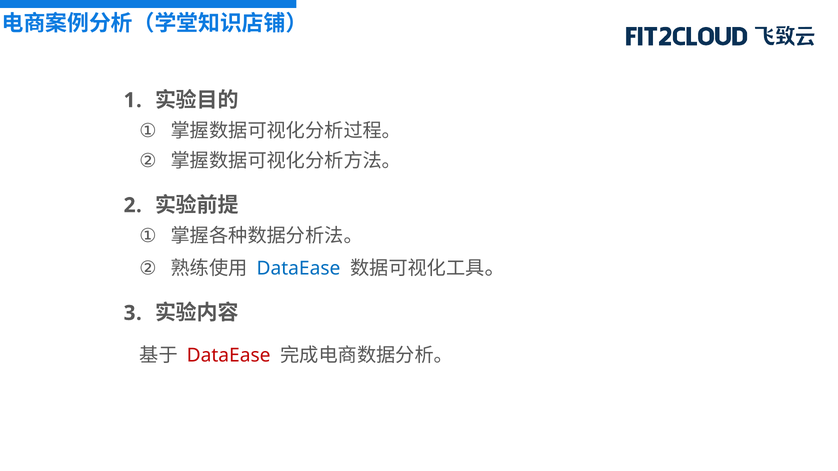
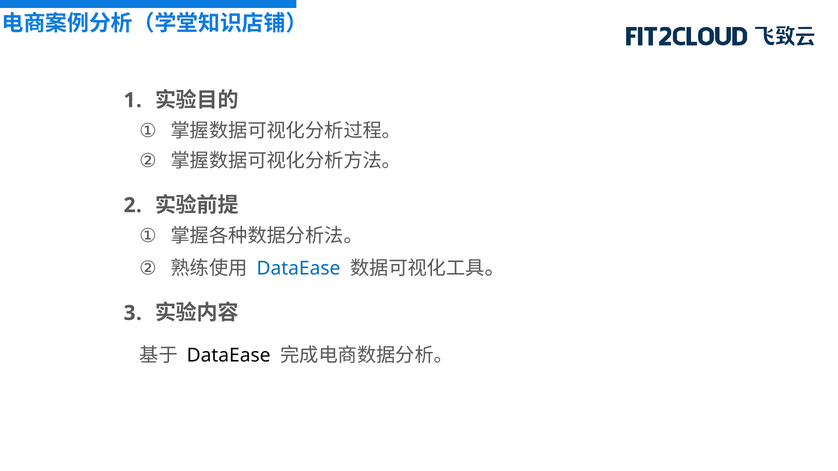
DataEase at (229, 356) colour: red -> black
